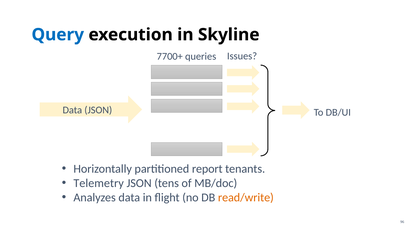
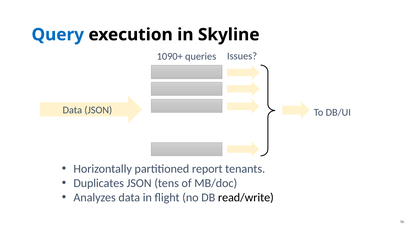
7700+: 7700+ -> 1090+
Telemetry: Telemetry -> Duplicates
read/write colour: orange -> black
